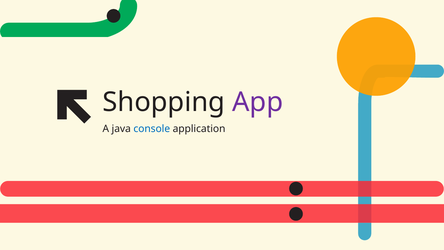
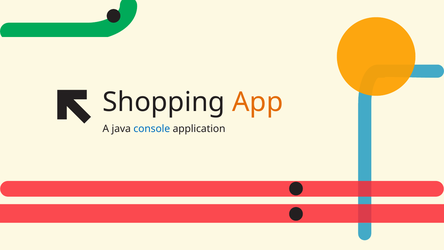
App colour: purple -> orange
